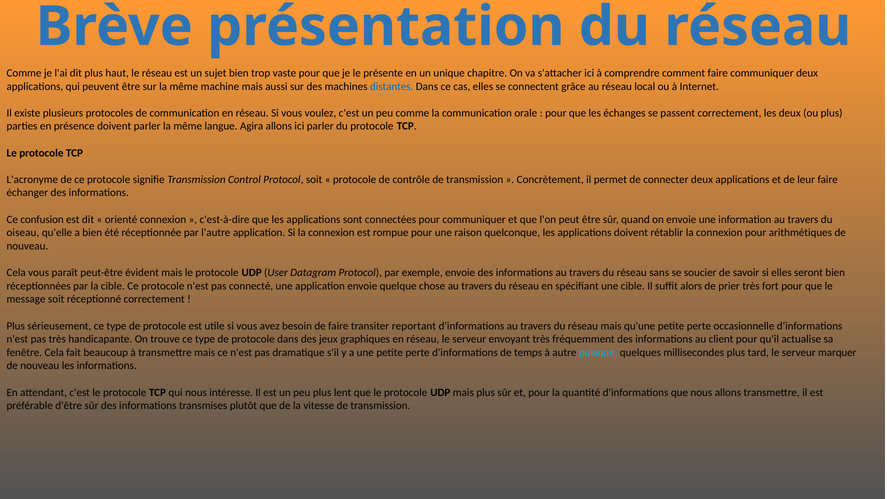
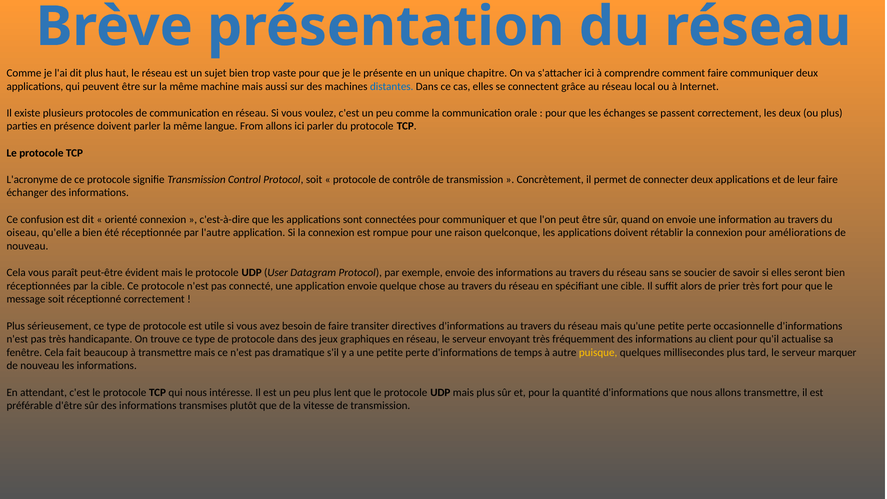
Agira: Agira -> From
arithmétiques: arithmétiques -> améliorations
reportant: reportant -> directives
puisque colour: light blue -> yellow
